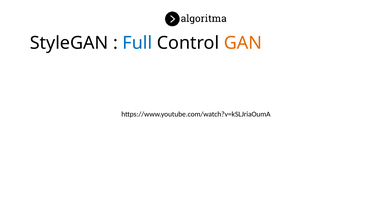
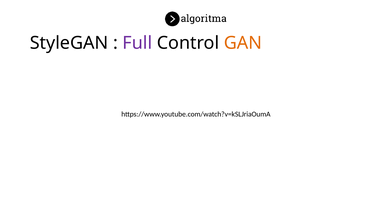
Full colour: blue -> purple
